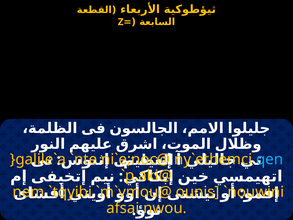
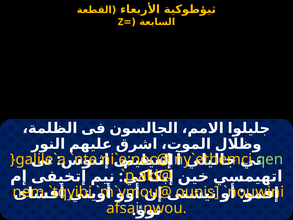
qen colour: light blue -> light green
